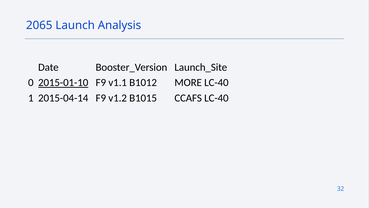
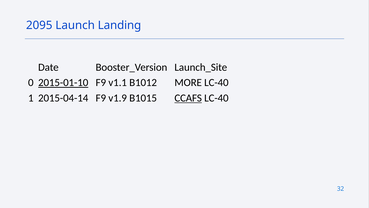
2065: 2065 -> 2095
Analysis: Analysis -> Landing
v1.2: v1.2 -> v1.9
CCAFS underline: none -> present
